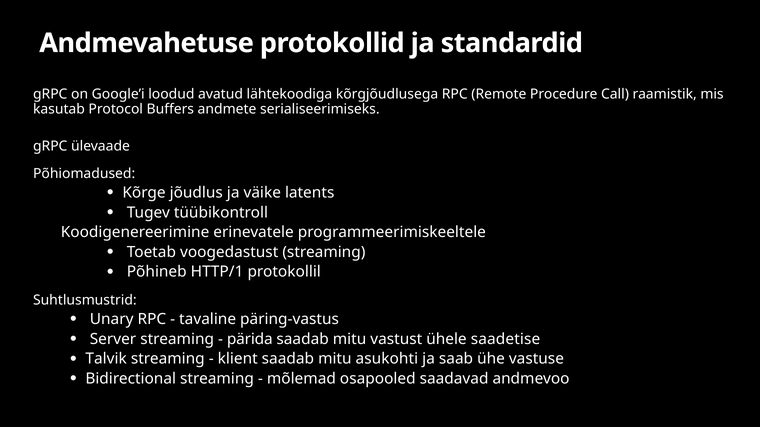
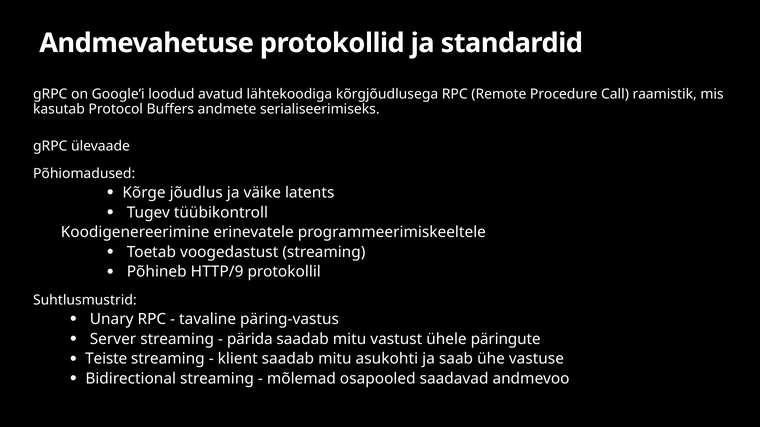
HTTP/1: HTTP/1 -> HTTP/9
saadetise: saadetise -> päringute
Talvik: Talvik -> Teiste
